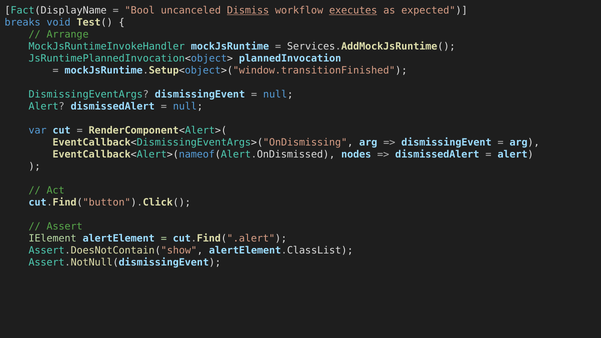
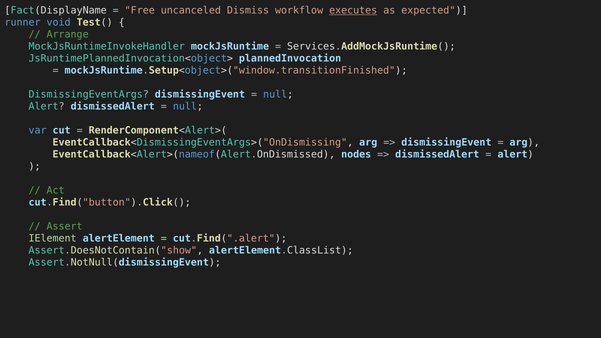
Bool: Bool -> Free
Dismiss underline: present -> none
breaks: breaks -> runner
